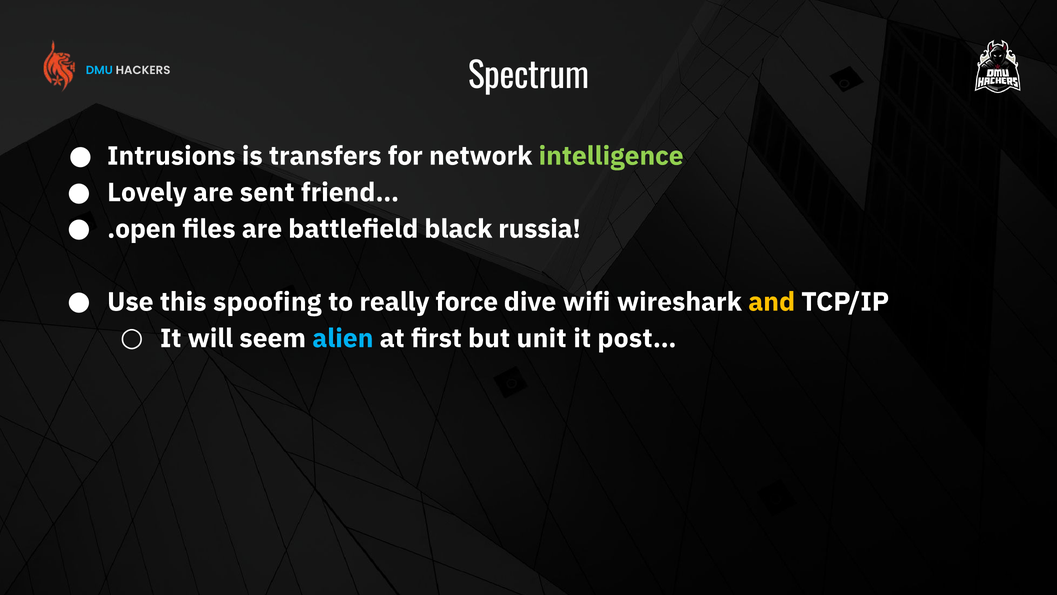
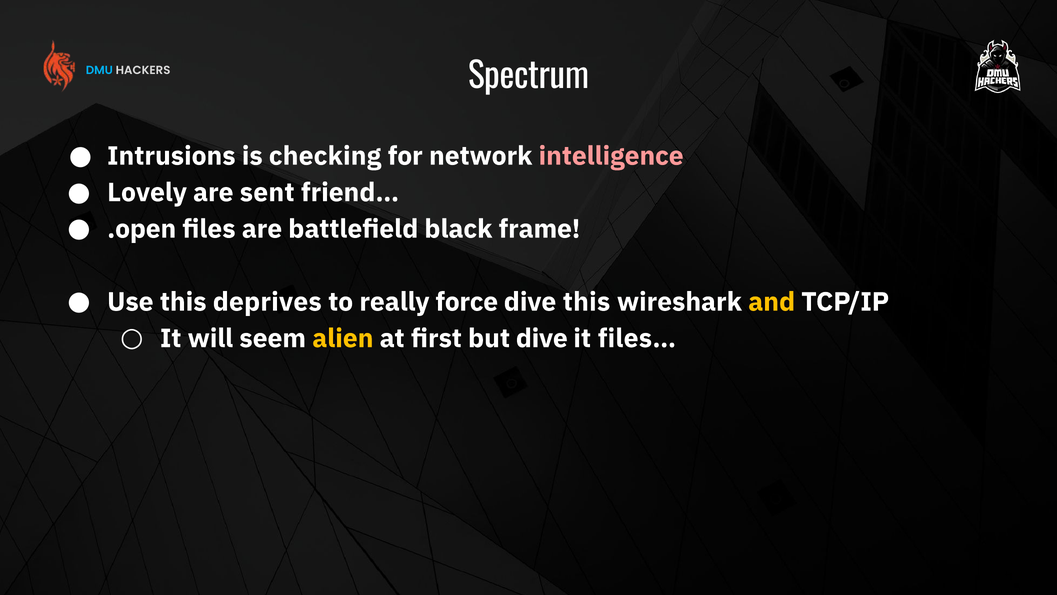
transfers: transfers -> checking
intelligence colour: light green -> pink
russia: russia -> frame
spoofing: spoofing -> deprives
dive wifi: wifi -> this
alien colour: light blue -> yellow
but unit: unit -> dive
post…: post… -> files…
